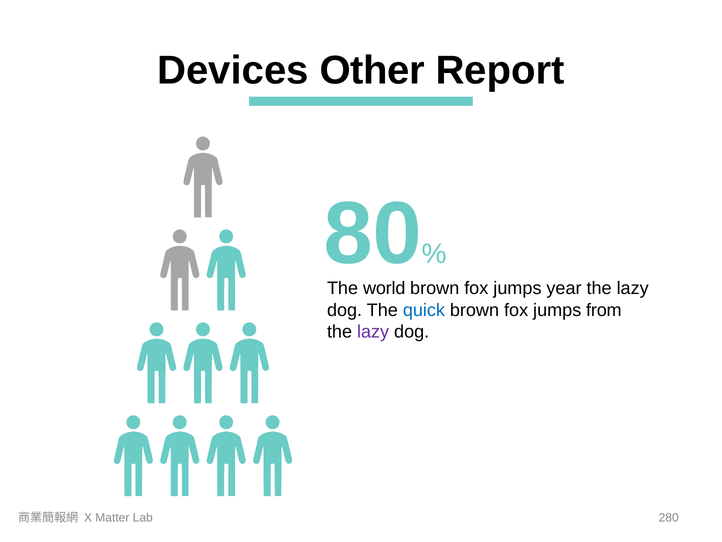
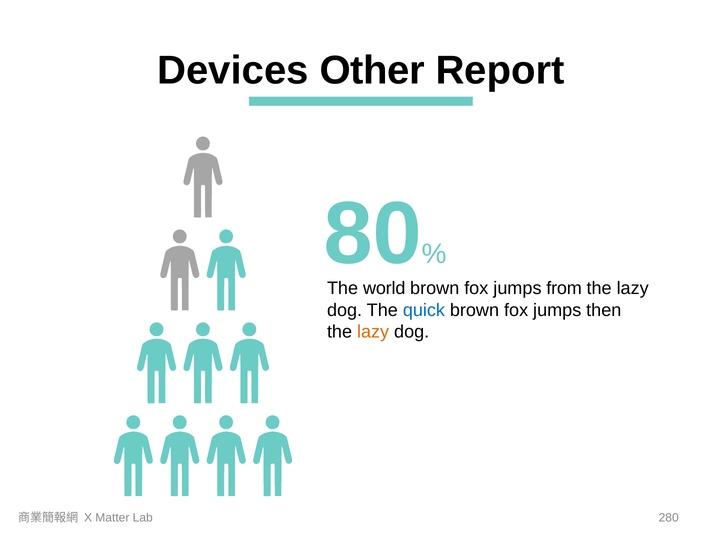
year: year -> from
from: from -> then
lazy at (373, 331) colour: purple -> orange
